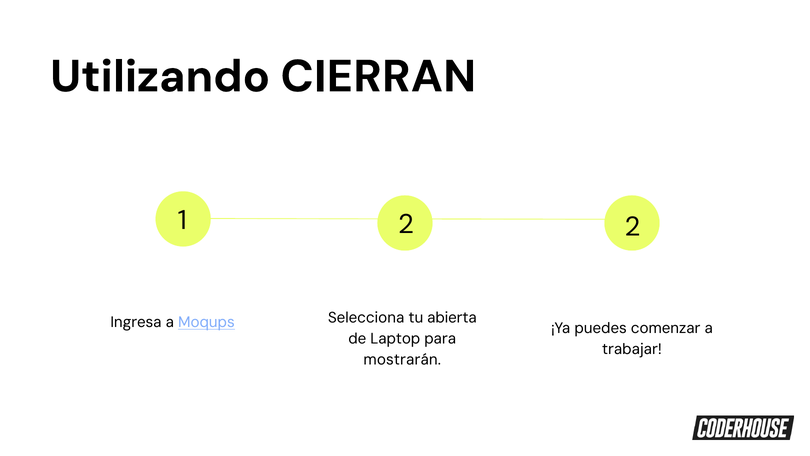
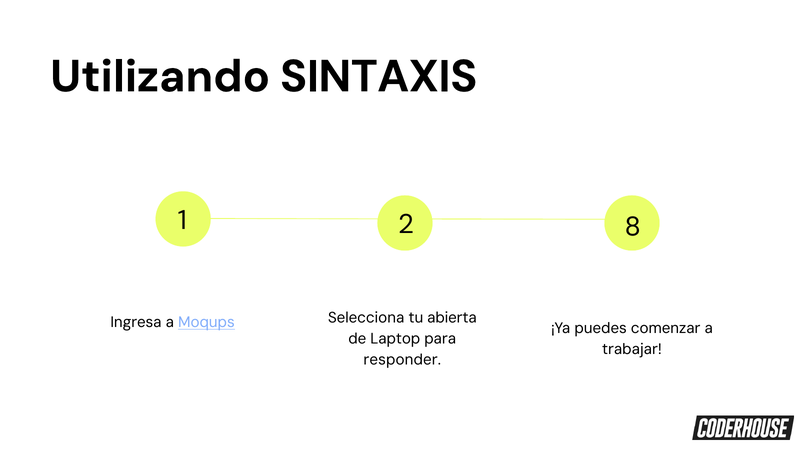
CIERRAN: CIERRAN -> SINTAXIS
2 2: 2 -> 8
mostrarán: mostrarán -> responder
